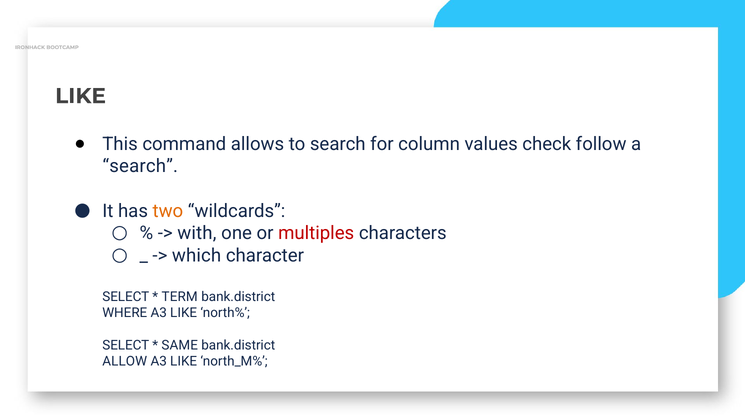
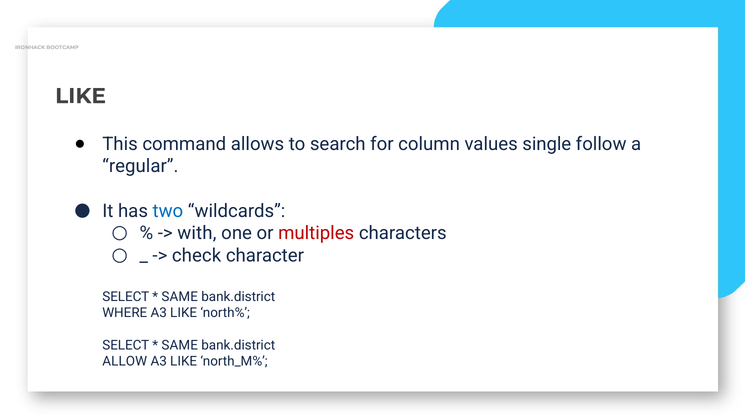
check: check -> single
search at (140, 166): search -> regular
two colour: orange -> blue
which: which -> check
TERM at (180, 297): TERM -> SAME
